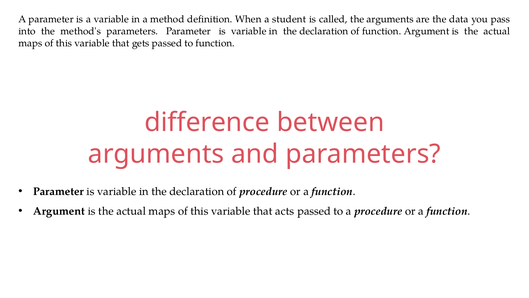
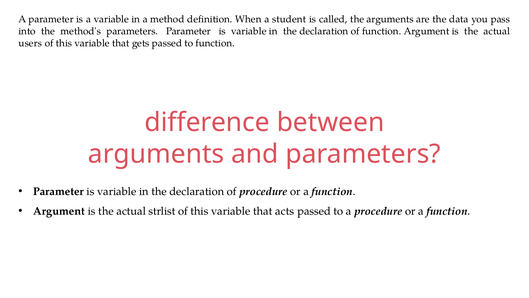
maps at (30, 43): maps -> users
maps at (162, 211): maps -> strlist
